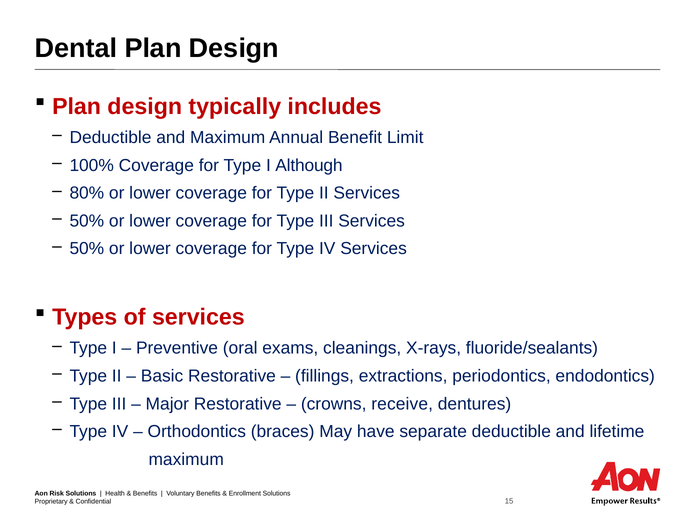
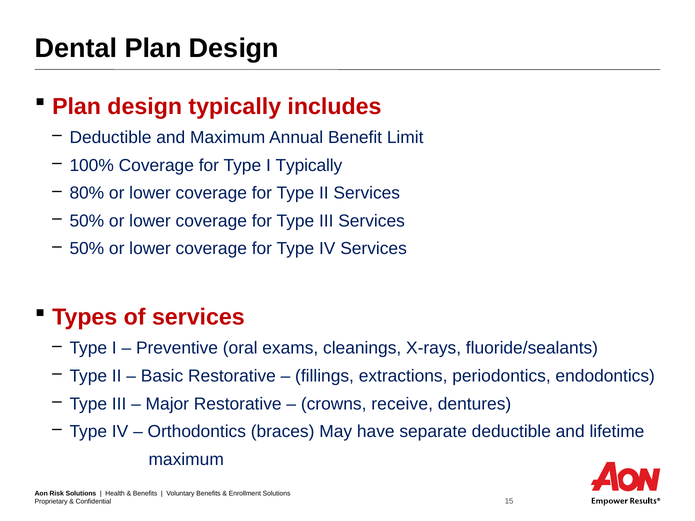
I Although: Although -> Typically
